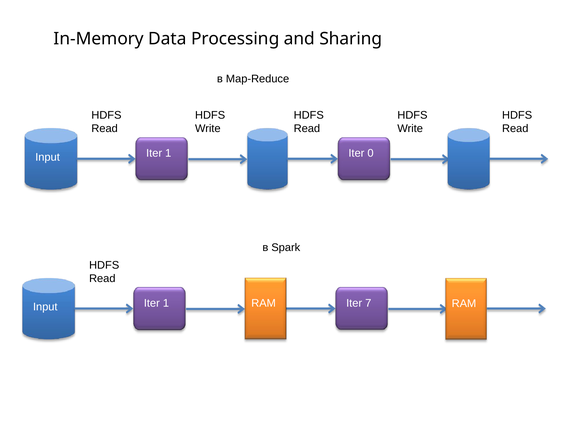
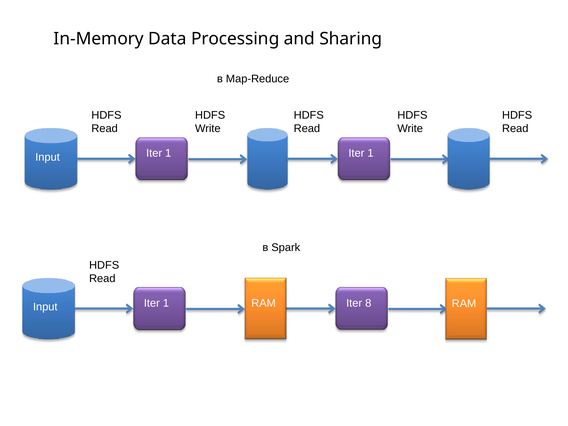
0 at (371, 153): 0 -> 1
7: 7 -> 8
